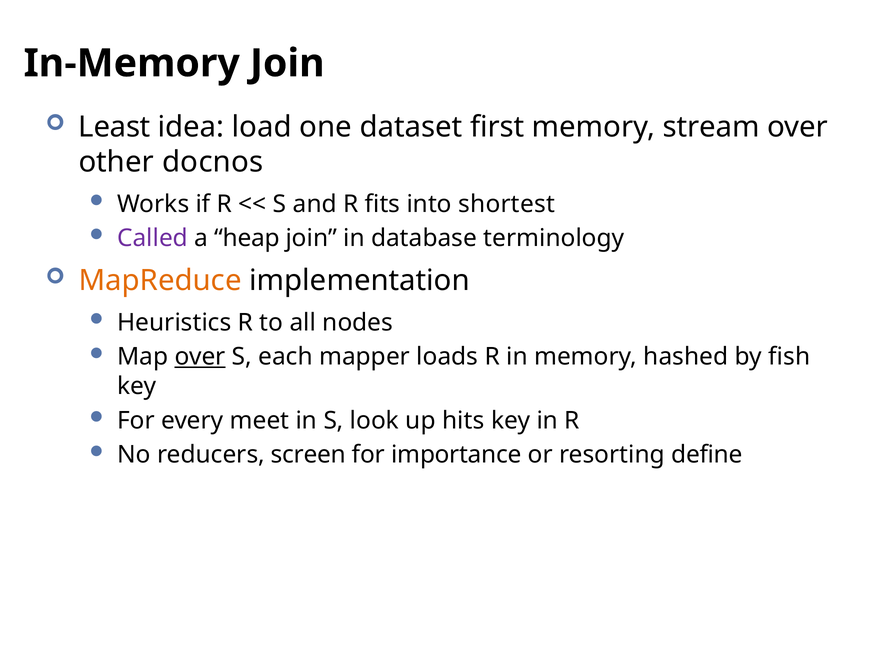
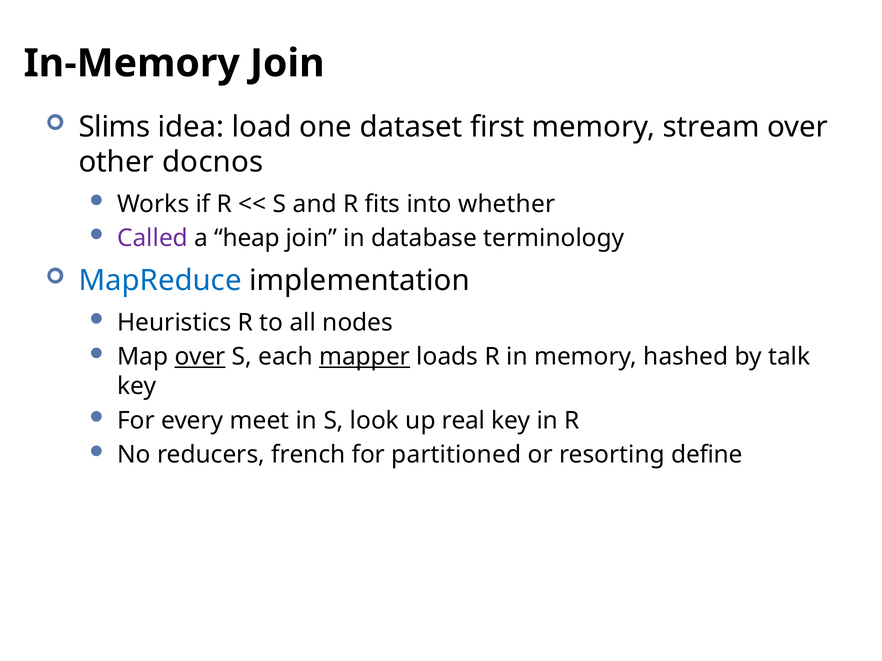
Least: Least -> Slims
shortest: shortest -> whether
MapReduce colour: orange -> blue
mapper underline: none -> present
fish: fish -> talk
hits: hits -> real
screen: screen -> french
importance: importance -> partitioned
